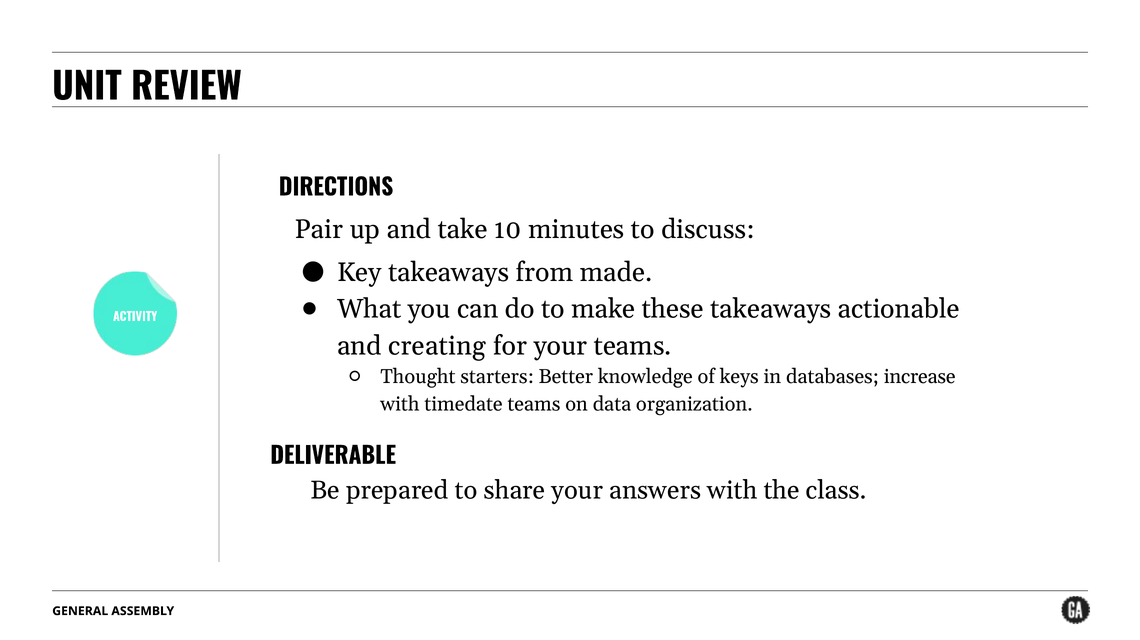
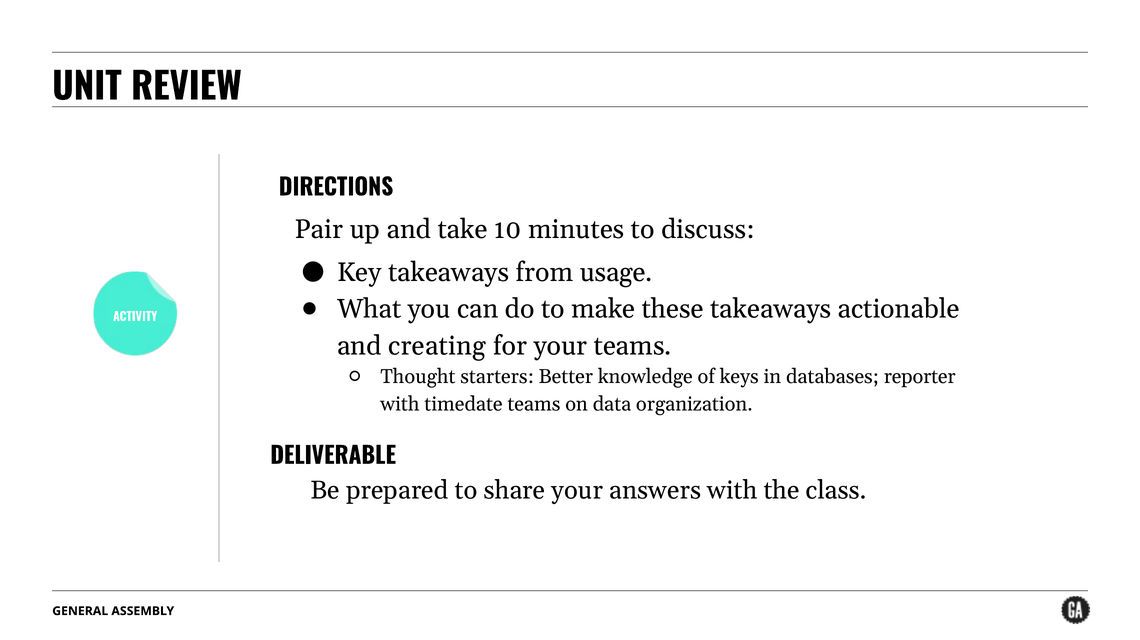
made: made -> usage
increase: increase -> reporter
